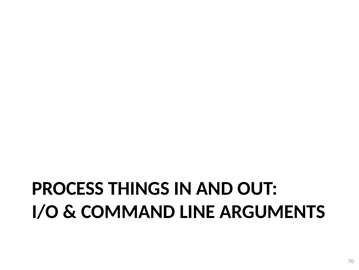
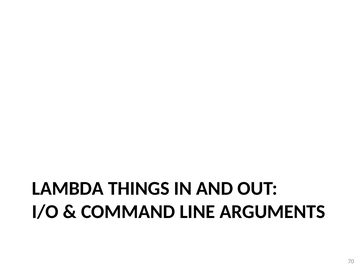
PROCESS: PROCESS -> LAMBDA
